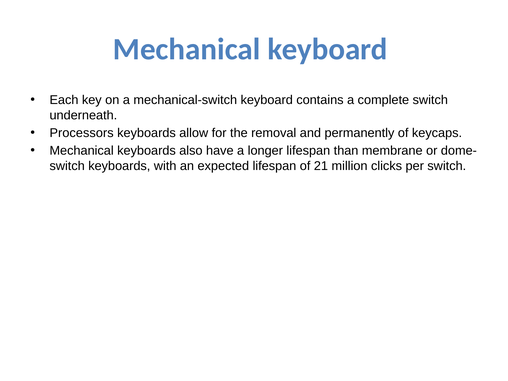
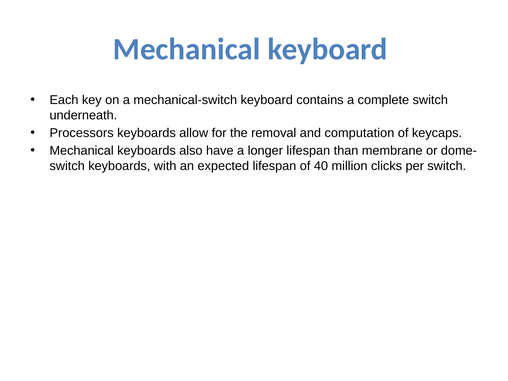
permanently: permanently -> computation
21: 21 -> 40
